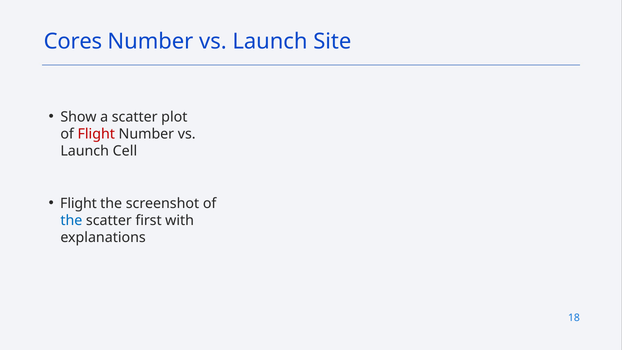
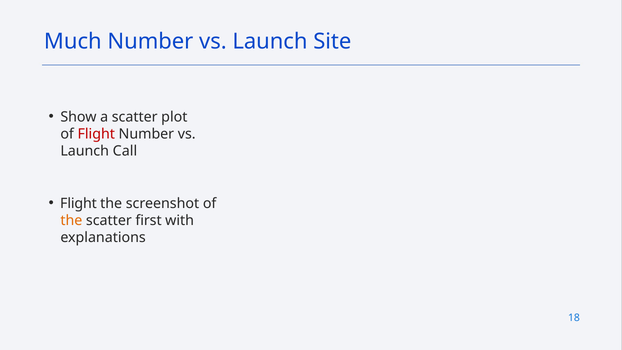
Cores: Cores -> Much
Cell: Cell -> Call
the at (71, 220) colour: blue -> orange
